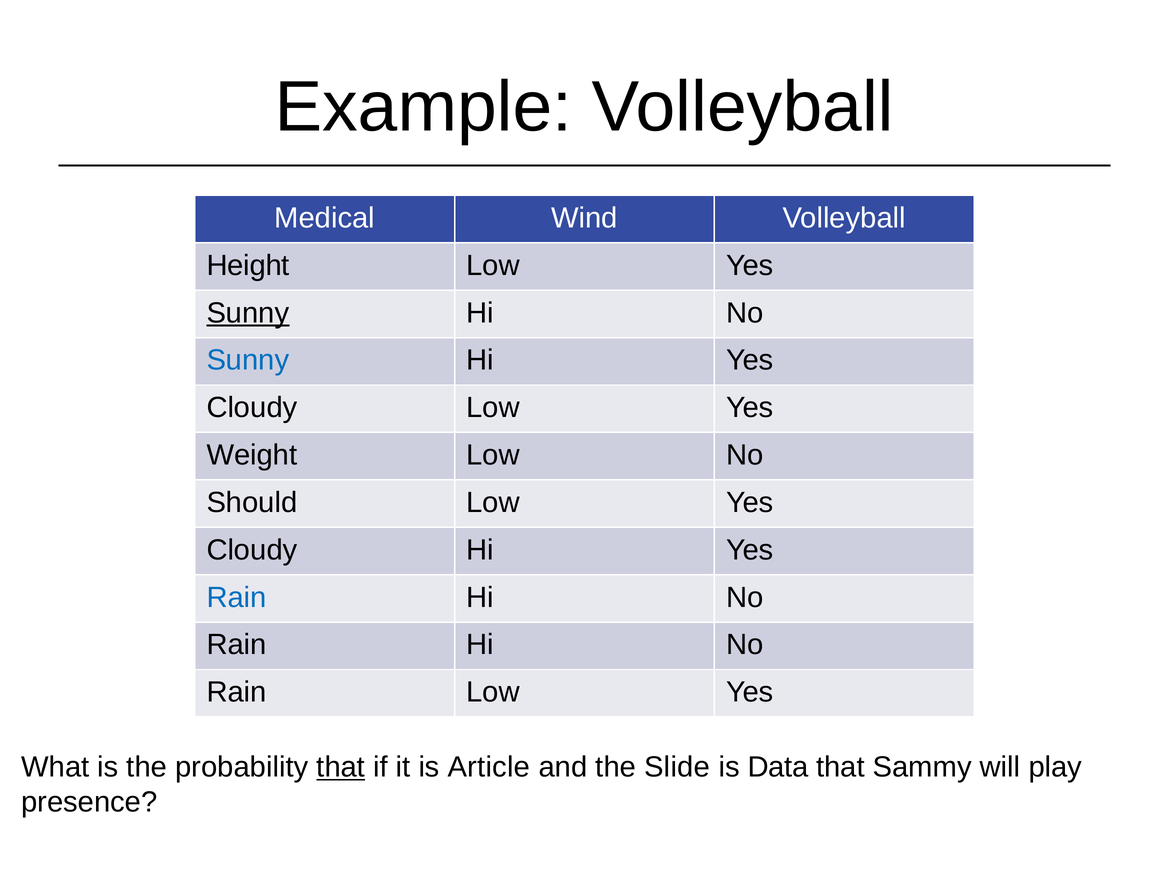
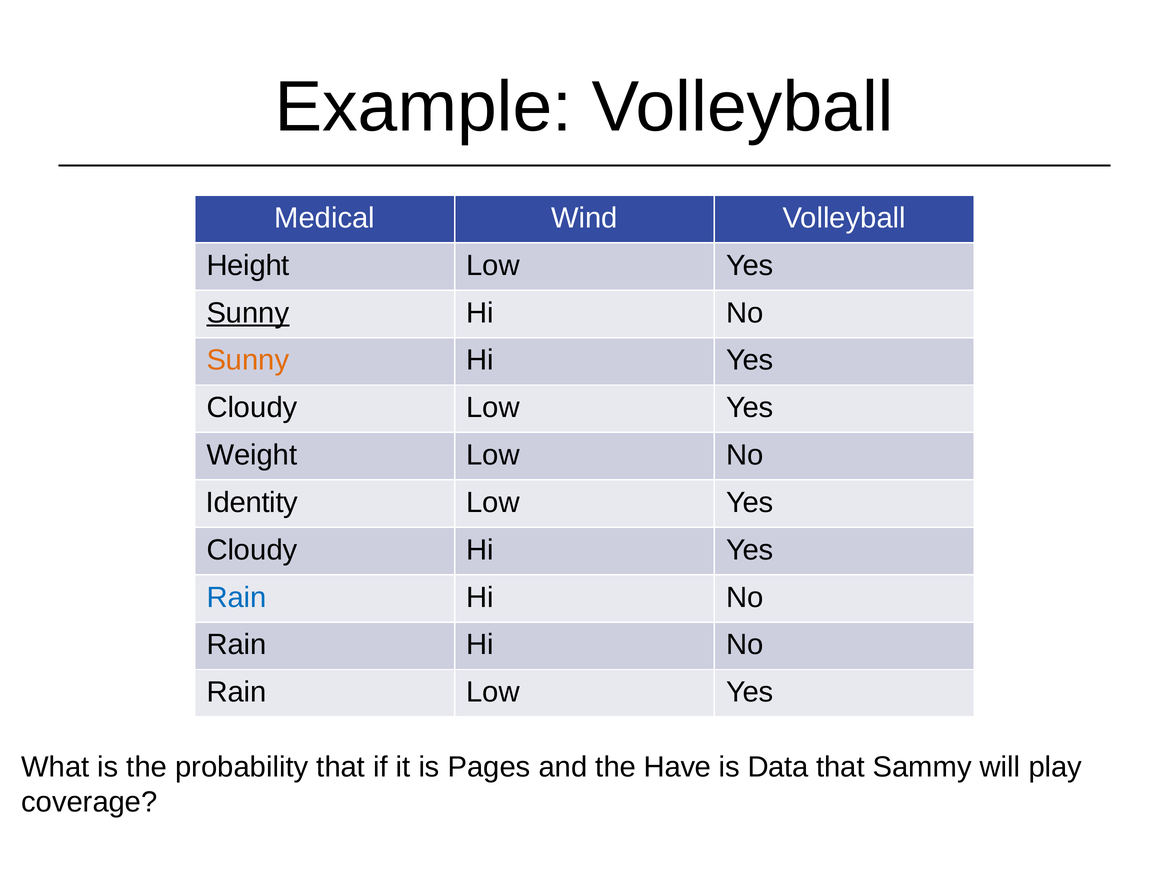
Sunny at (248, 360) colour: blue -> orange
Should: Should -> Identity
that at (341, 767) underline: present -> none
Article: Article -> Pages
Slide: Slide -> Have
presence: presence -> coverage
